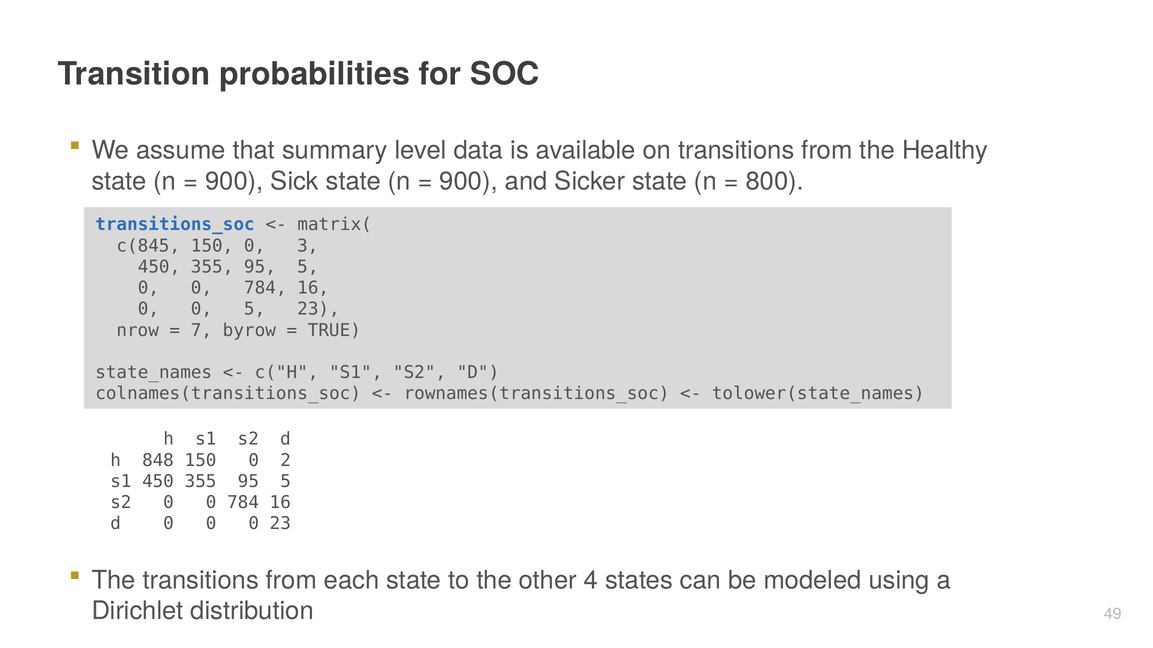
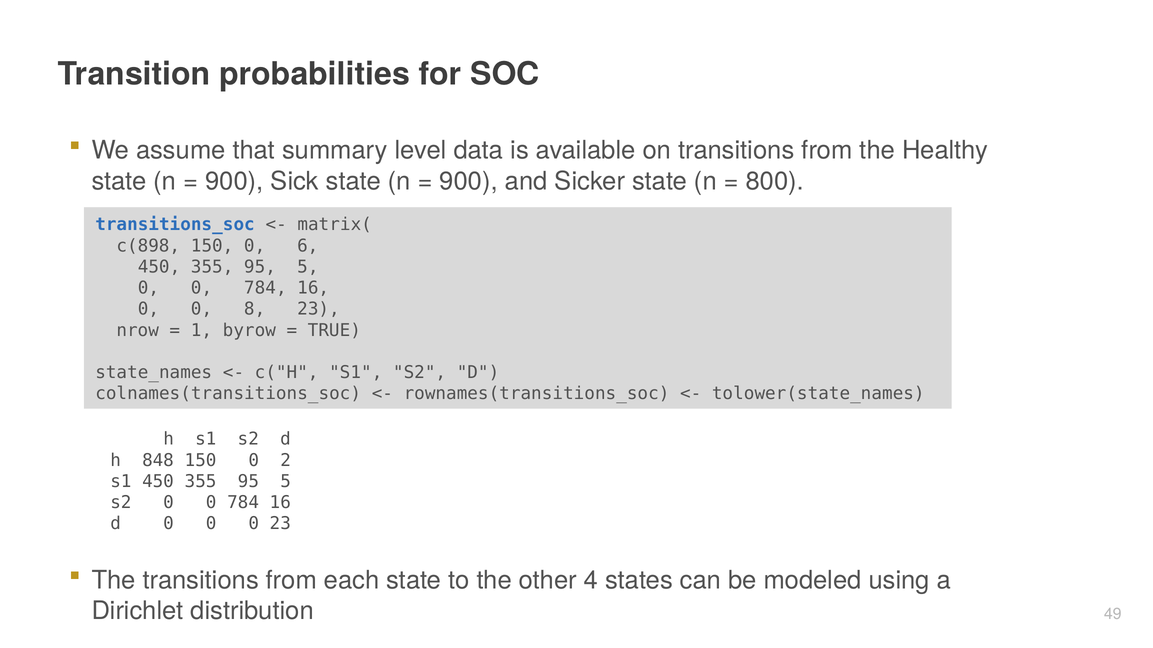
c(845: c(845 -> c(898
3: 3 -> 6
0 5: 5 -> 8
7: 7 -> 1
